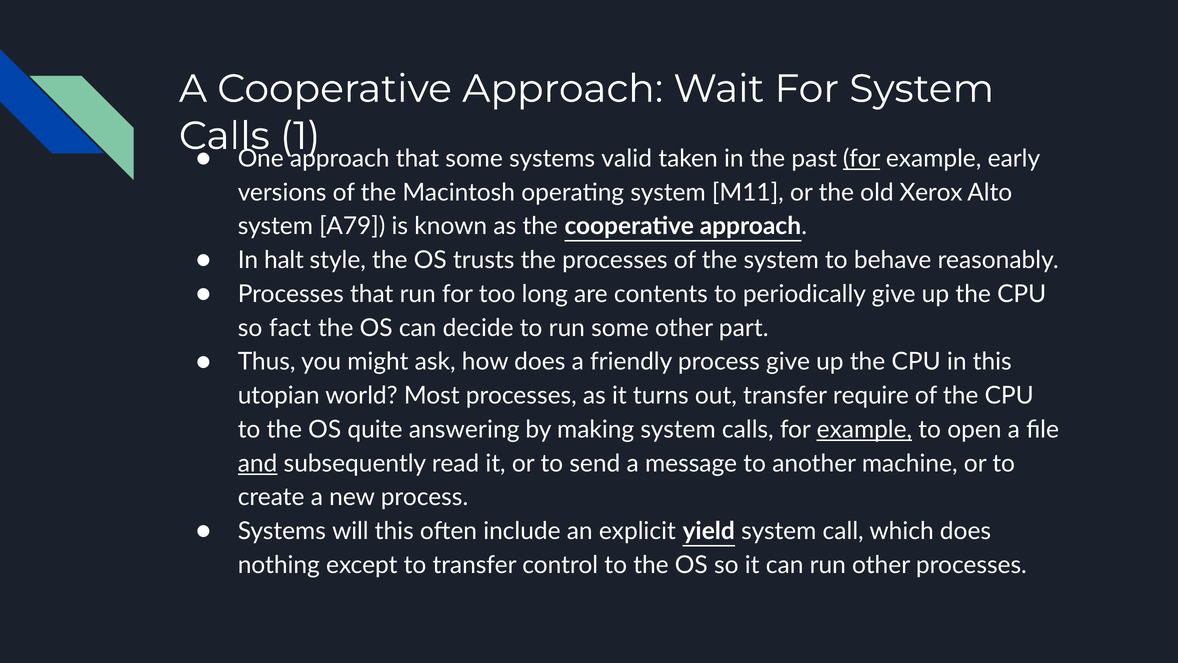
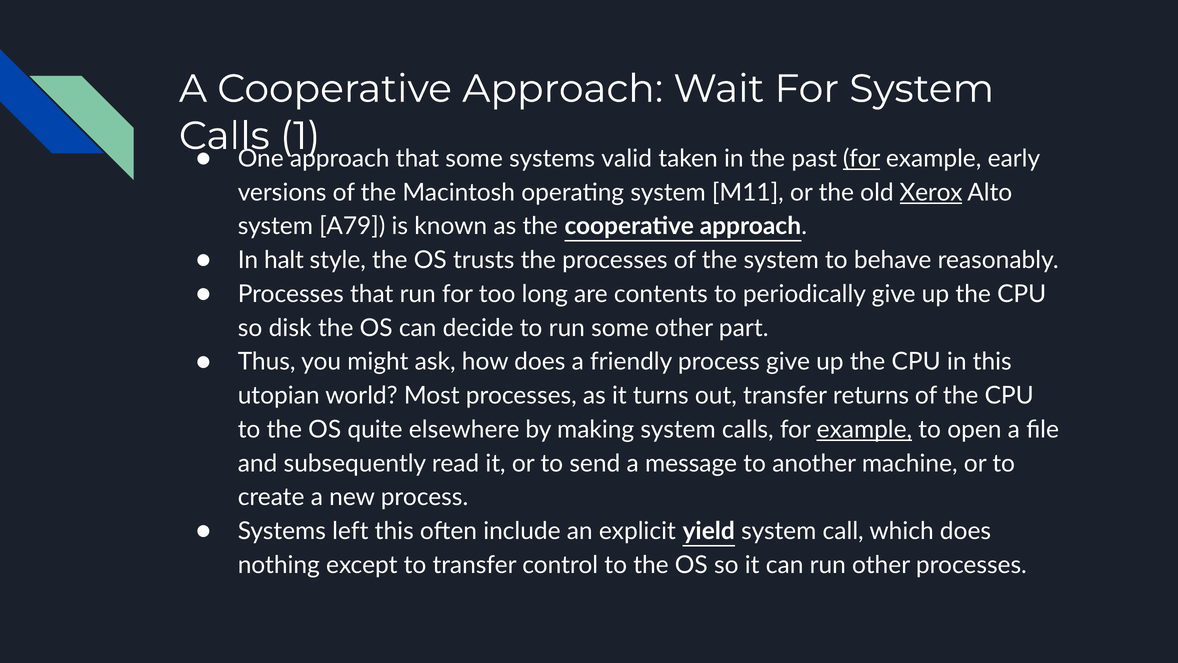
Xerox underline: none -> present
fact: fact -> disk
require: require -> returns
answering: answering -> elsewhere
and underline: present -> none
will: will -> left
